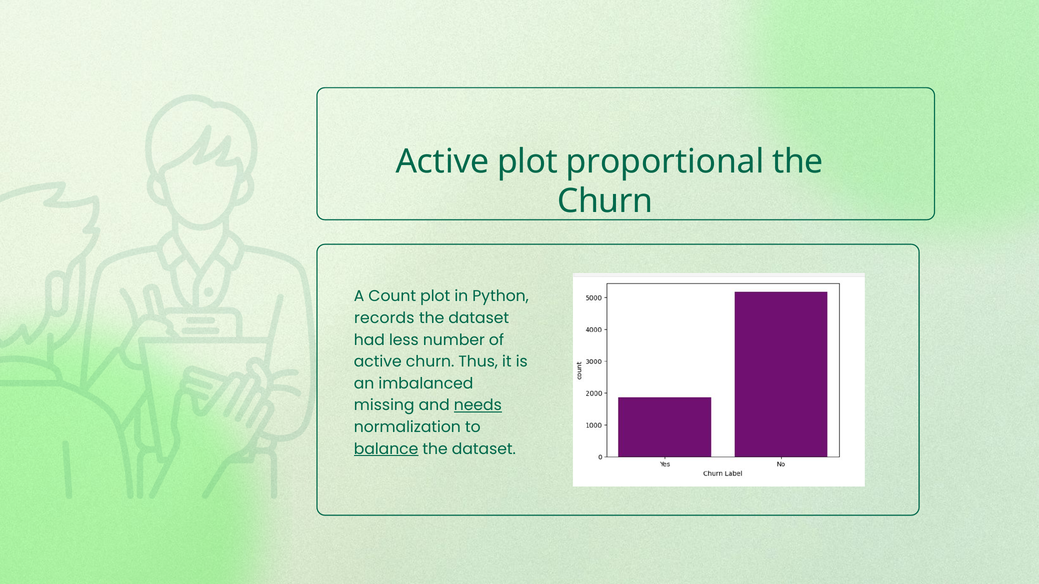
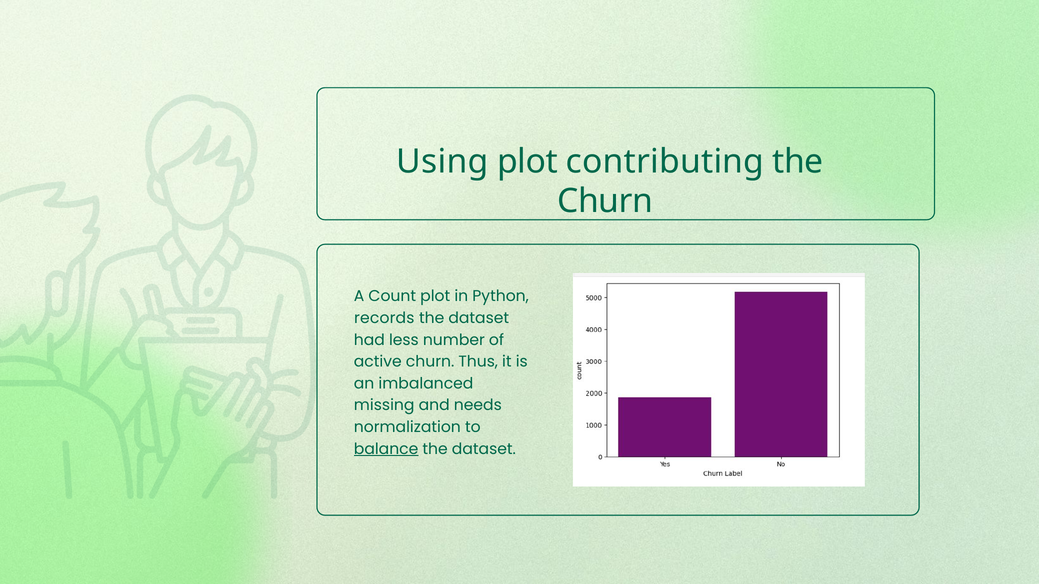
Active at (443, 162): Active -> Using
proportional: proportional -> contributing
needs underline: present -> none
